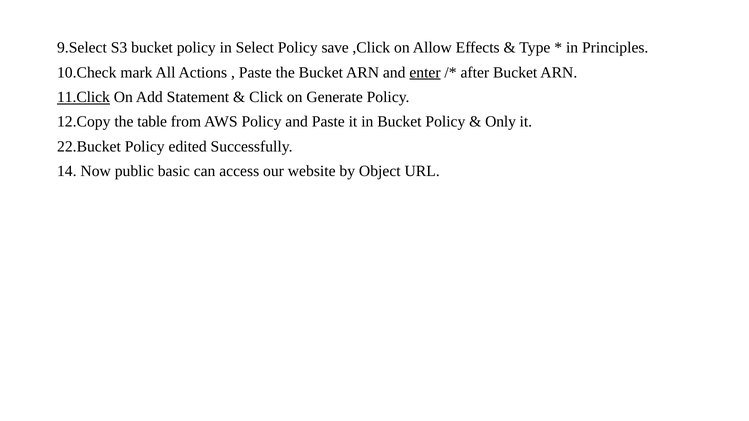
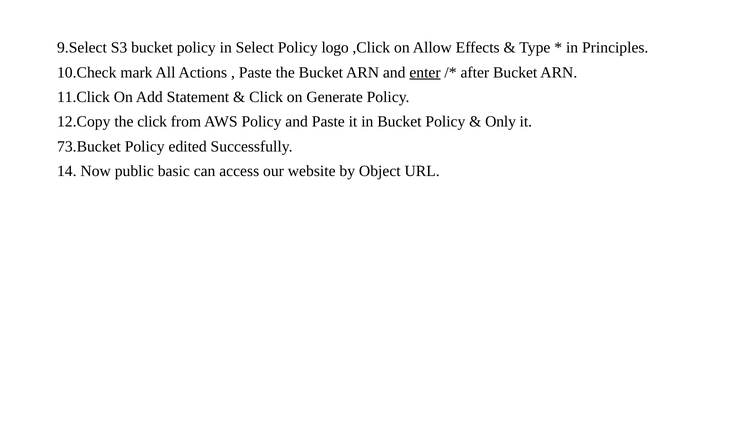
save: save -> logo
11.Click underline: present -> none
the table: table -> click
22.Bucket: 22.Bucket -> 73.Bucket
